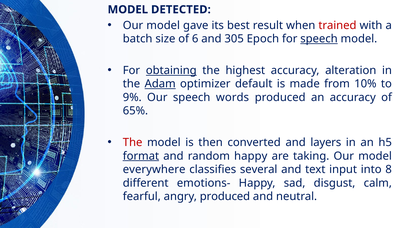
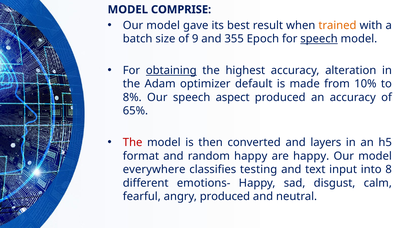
DETECTED: DETECTED -> COMPRISE
trained colour: red -> orange
6: 6 -> 9
305: 305 -> 355
Adam underline: present -> none
9%: 9% -> 8%
words: words -> aspect
format underline: present -> none
are taking: taking -> happy
several: several -> testing
